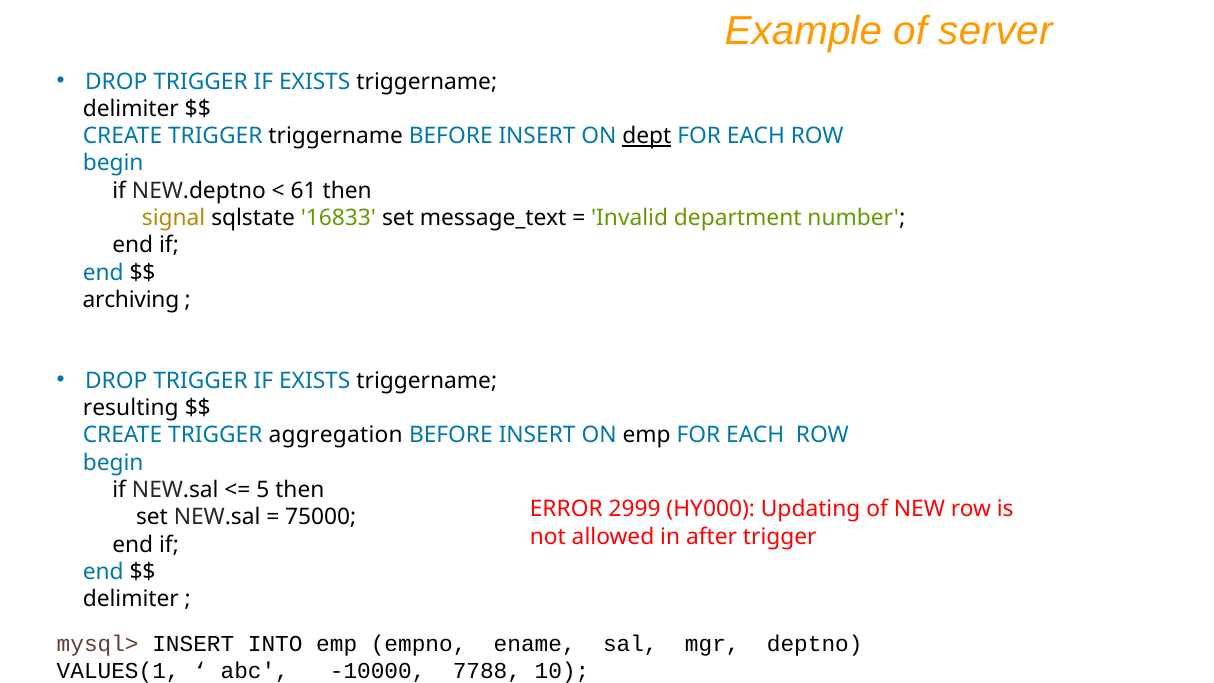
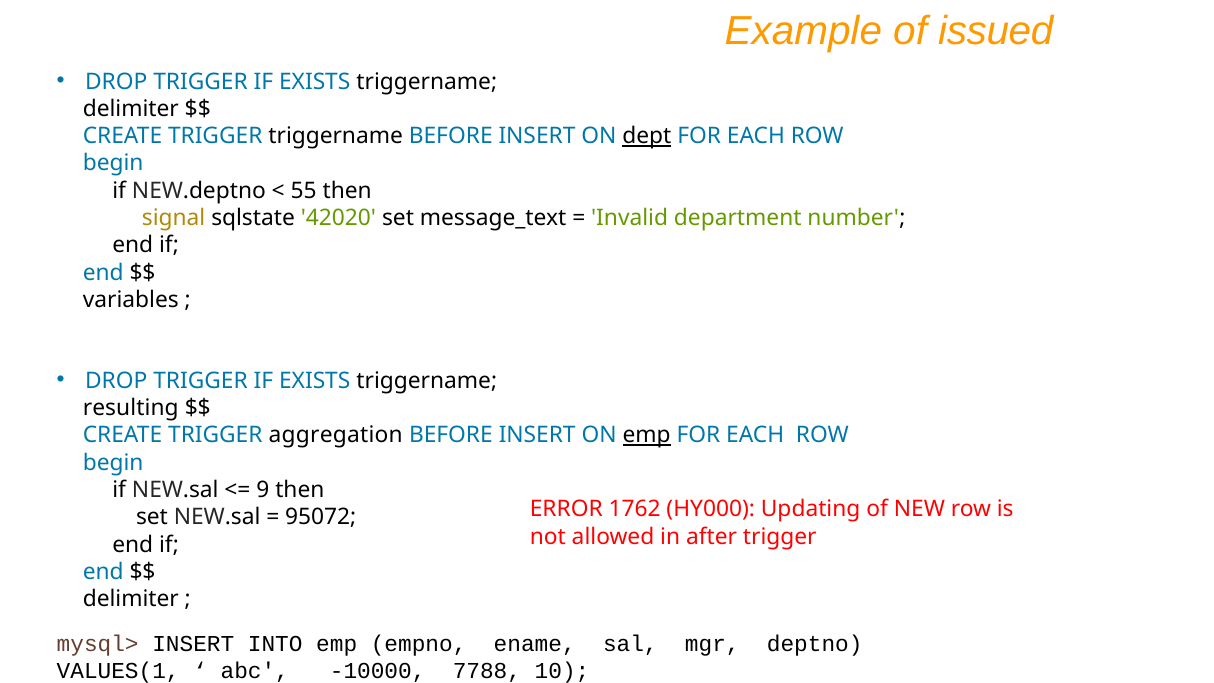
server: server -> issued
61: 61 -> 55
16833: 16833 -> 42020
archiving: archiving -> variables
emp at (647, 435) underline: none -> present
5: 5 -> 9
2999: 2999 -> 1762
75000: 75000 -> 95072
